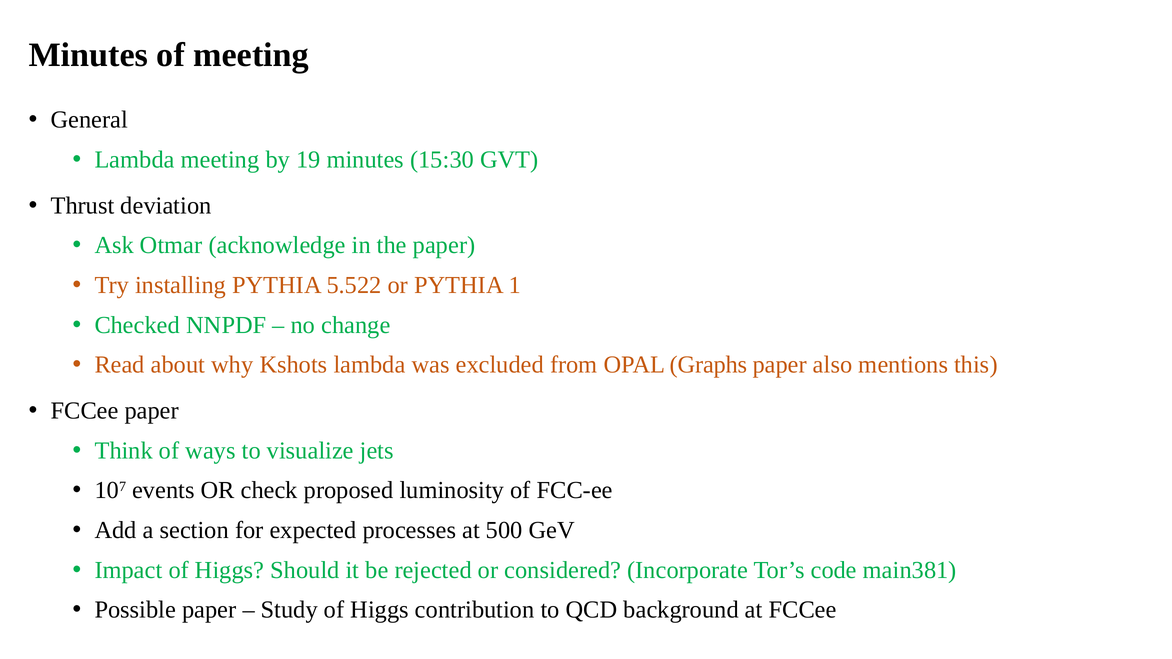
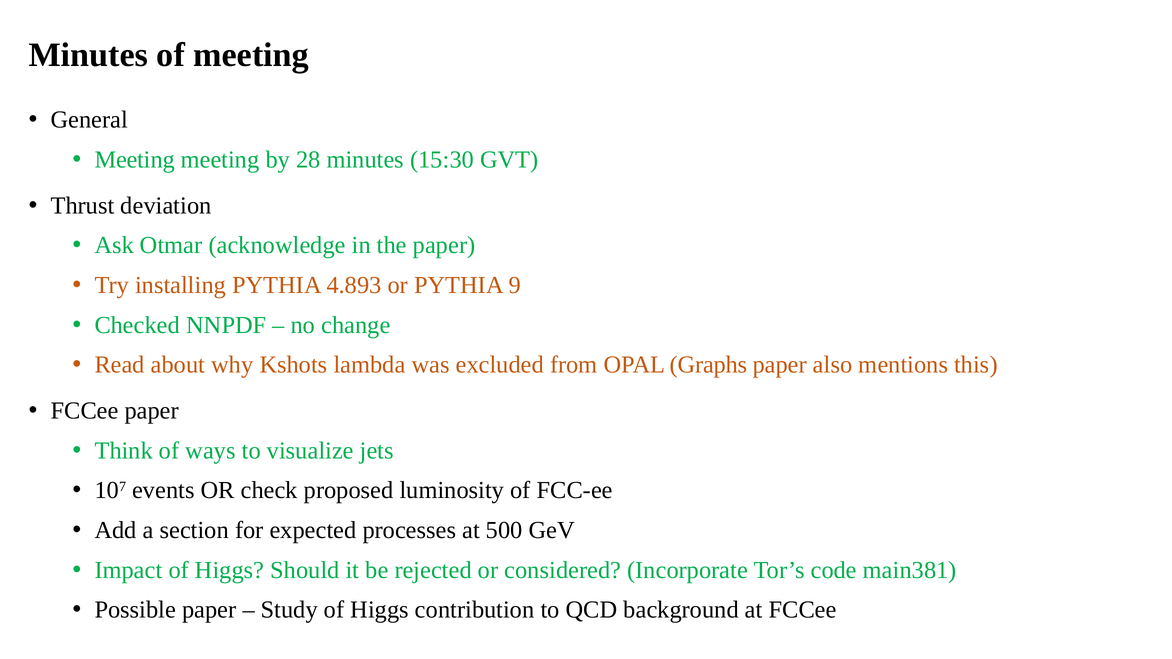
Lambda at (135, 160): Lambda -> Meeting
19: 19 -> 28
5.522: 5.522 -> 4.893
1: 1 -> 9
